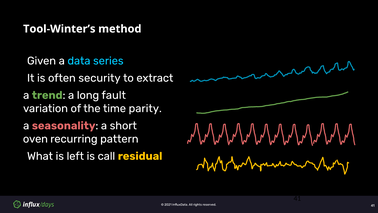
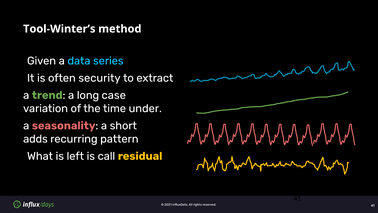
fault: fault -> case
parity: parity -> under
oven: oven -> adds
